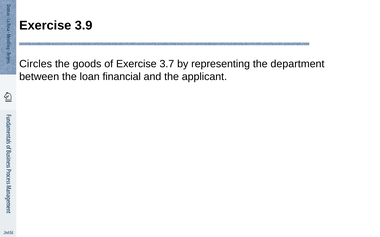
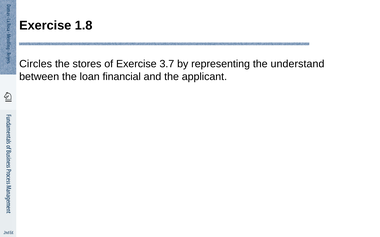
3.9: 3.9 -> 1.8
goods: goods -> stores
department: department -> understand
